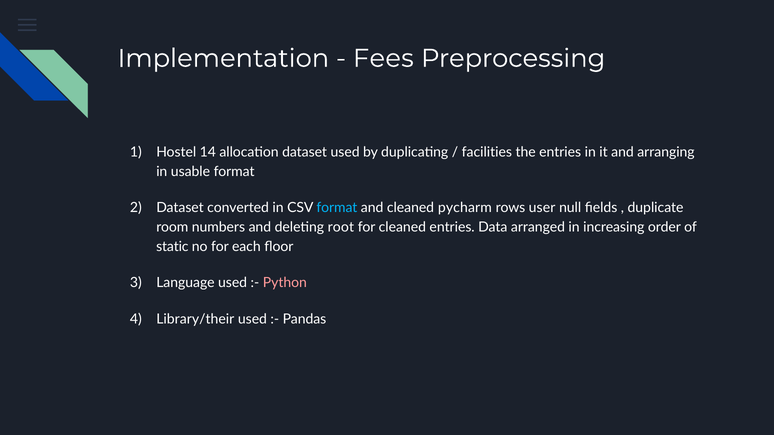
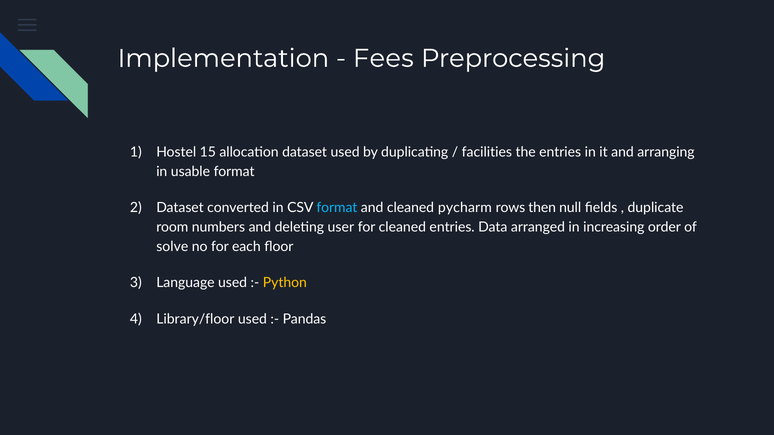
14: 14 -> 15
user: user -> then
root: root -> user
static: static -> solve
Python colour: pink -> yellow
Library/their: Library/their -> Library/floor
